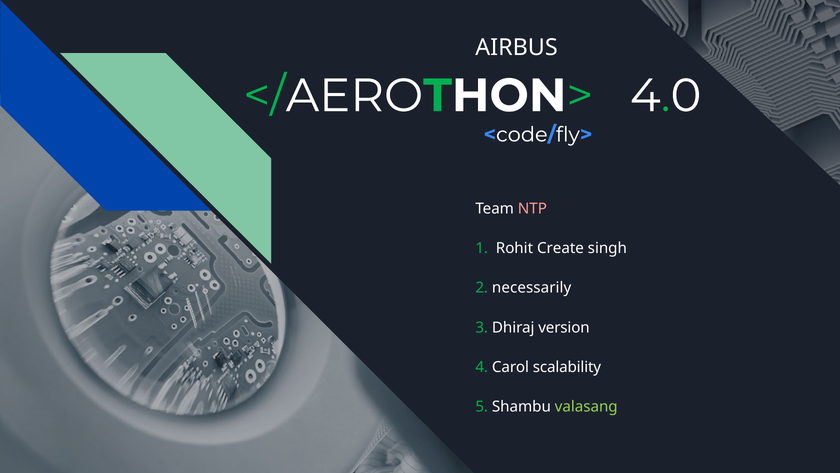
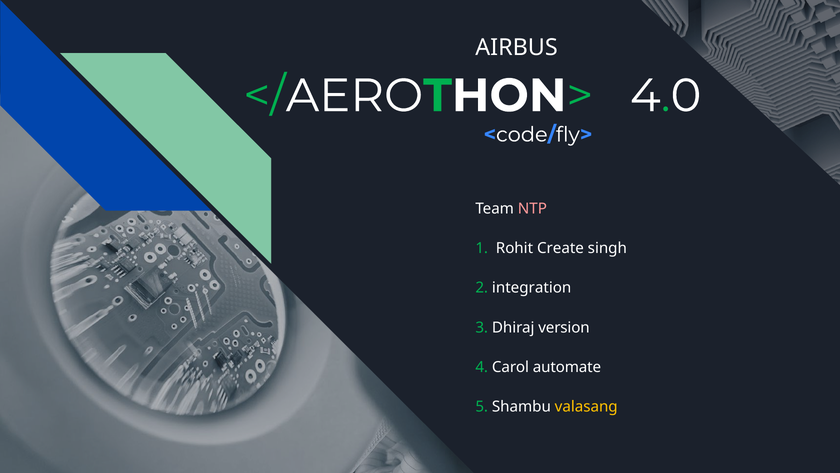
necessarily: necessarily -> integration
scalability: scalability -> automate
valasang colour: light green -> yellow
